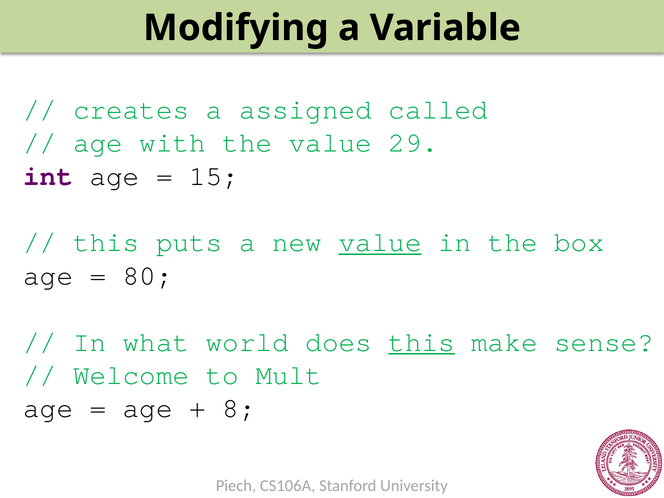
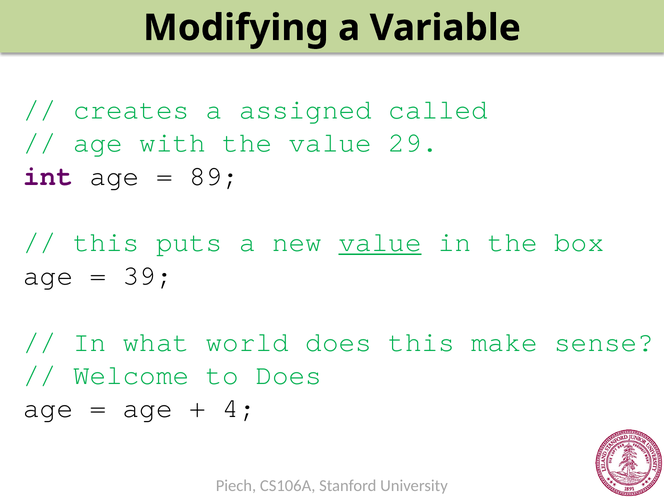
15: 15 -> 89
80: 80 -> 39
this at (422, 342) underline: present -> none
to Mult: Mult -> Does
8: 8 -> 4
